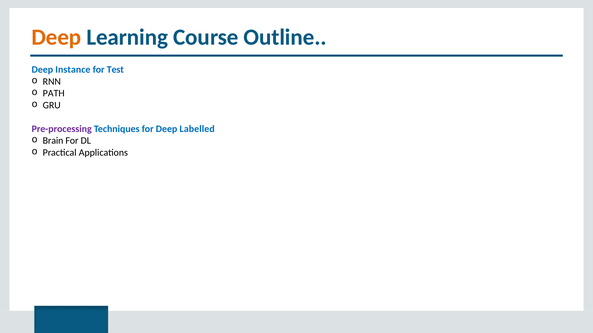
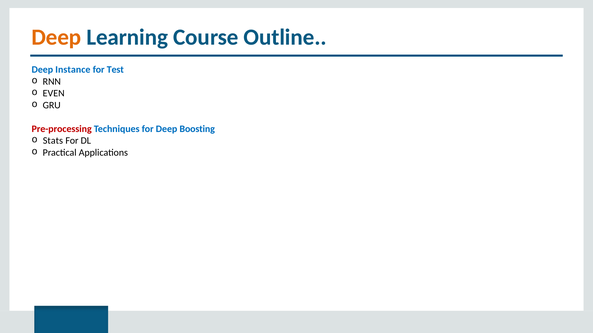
PATH: PATH -> EVEN
Pre-processing colour: purple -> red
Labelled: Labelled -> Boosting
Brain: Brain -> Stats
